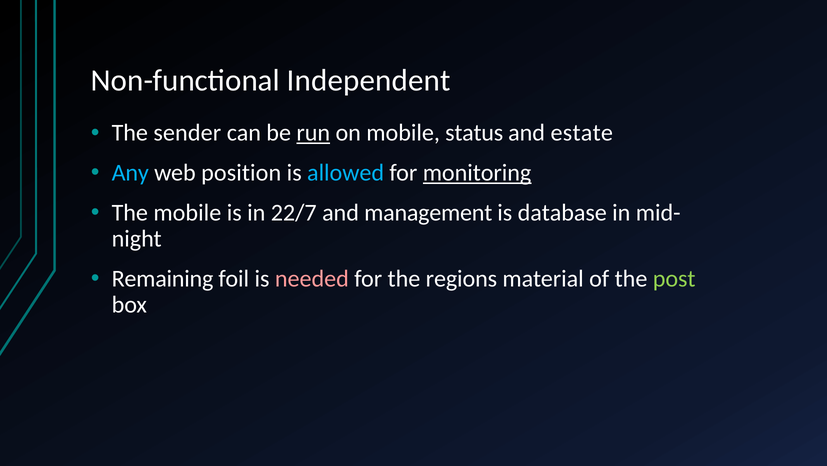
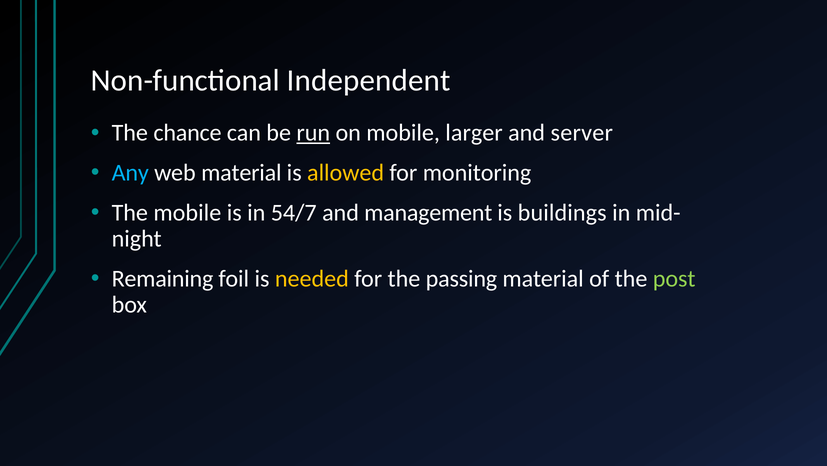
sender: sender -> chance
status: status -> larger
estate: estate -> server
web position: position -> material
allowed colour: light blue -> yellow
monitoring underline: present -> none
22/7: 22/7 -> 54/7
database: database -> buildings
needed colour: pink -> yellow
regions: regions -> passing
